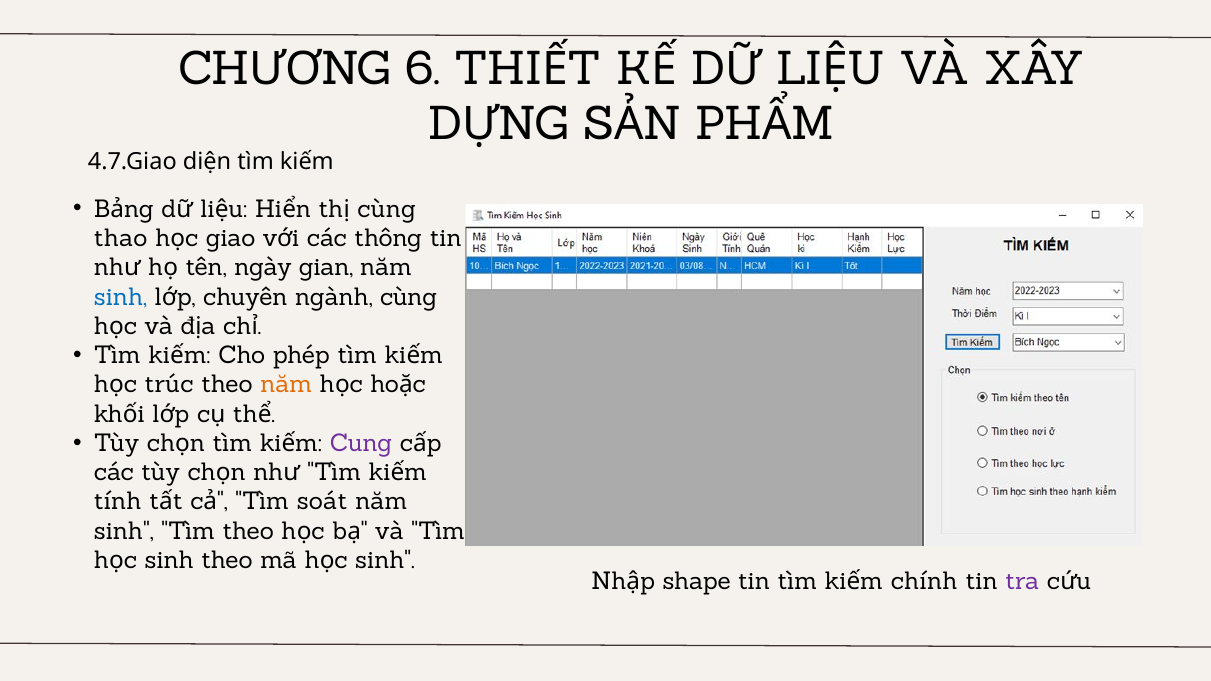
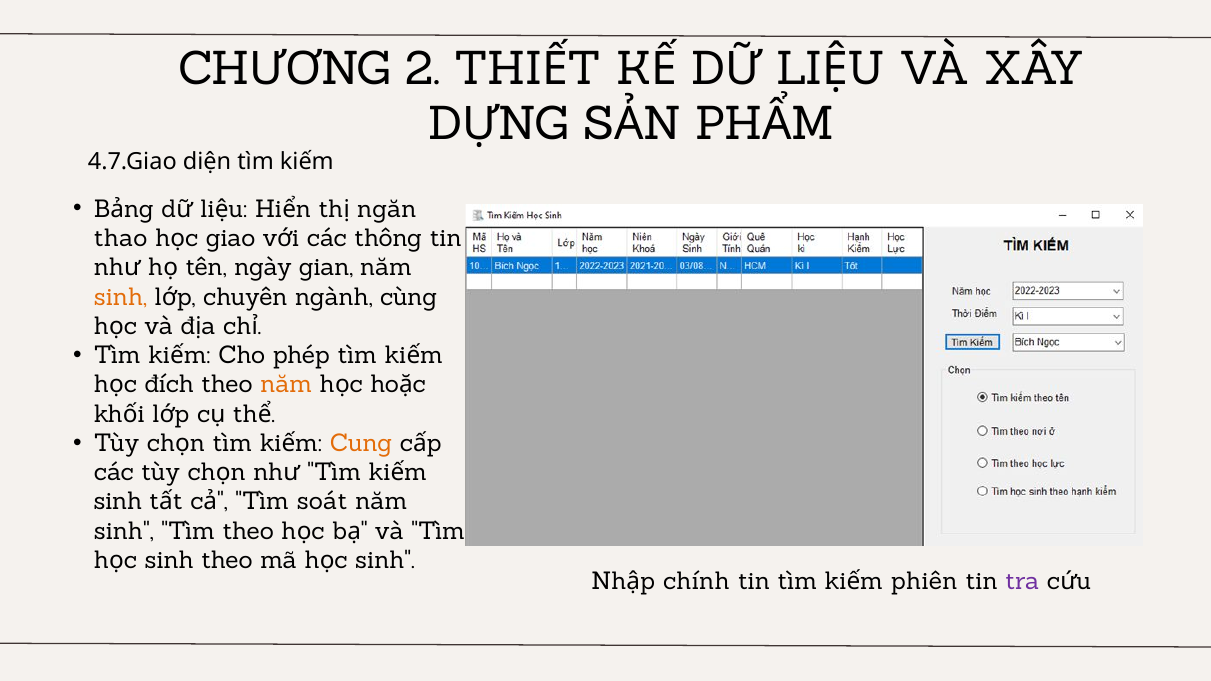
6: 6 -> 2
cùng at (387, 209): cùng -> ngăn
sinh at (120, 297) colour: blue -> orange
trúc: trúc -> đích
Cung colour: purple -> orange
tính at (118, 502): tính -> sinh
shape: shape -> chính
chính: chính -> phiên
